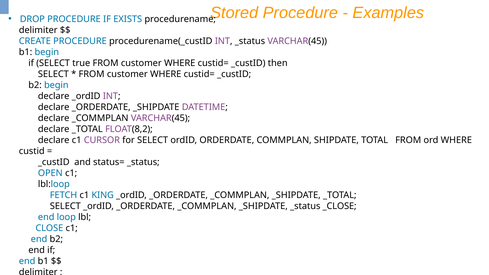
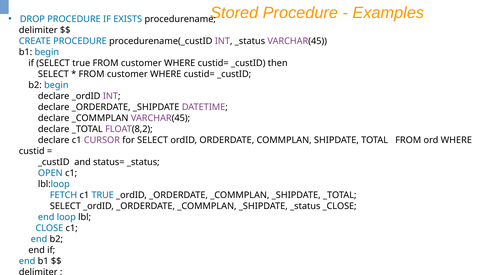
c1 KING: KING -> TRUE
